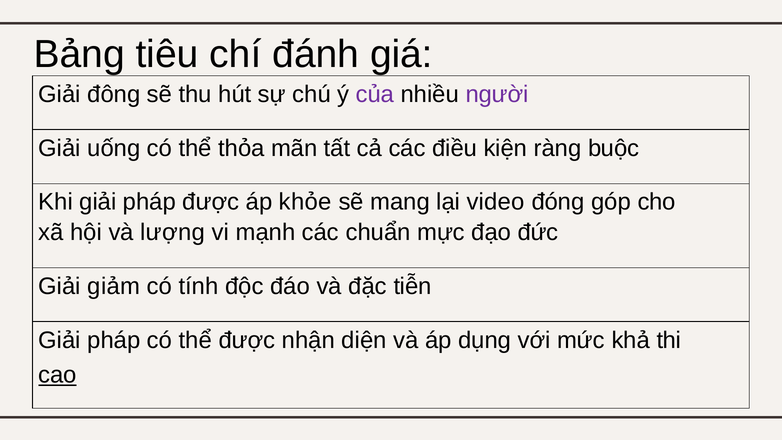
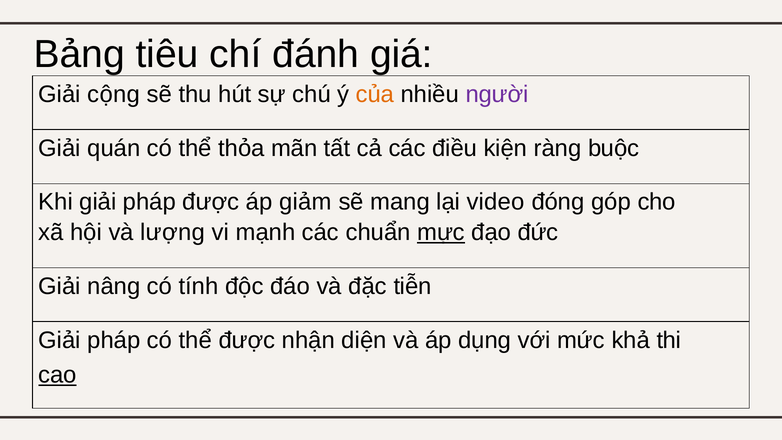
đông: đông -> cộng
của colour: purple -> orange
uống: uống -> quán
khỏe: khỏe -> giảm
mực underline: none -> present
giảm: giảm -> nâng
